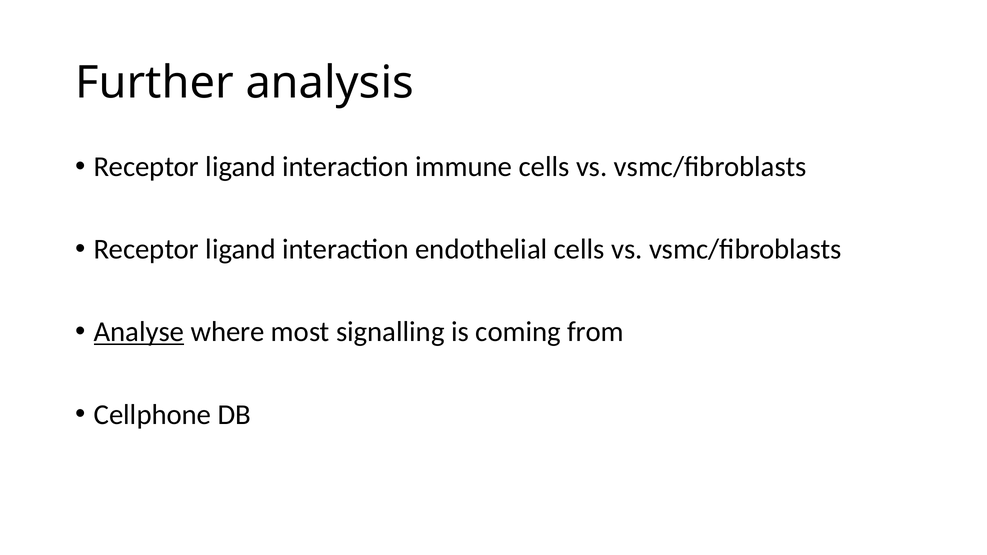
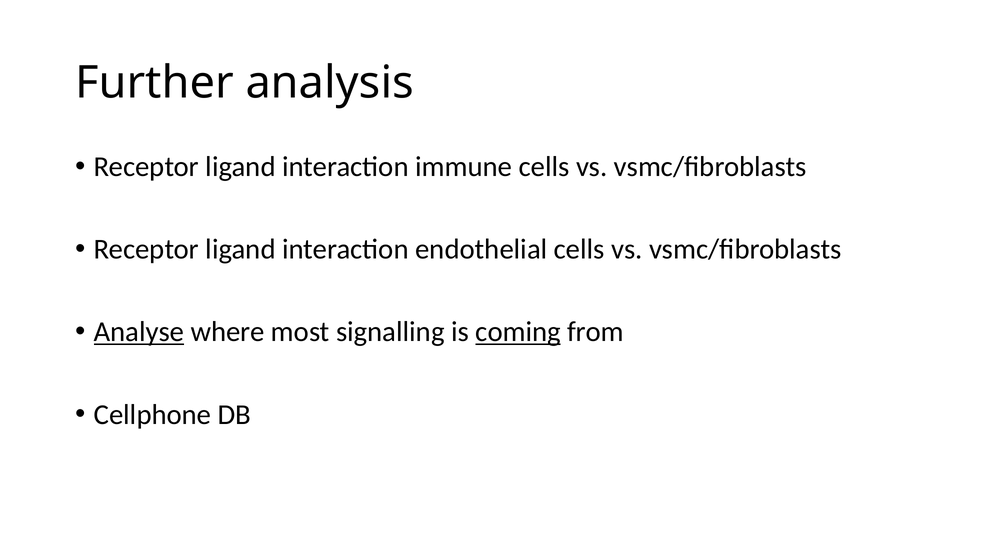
coming underline: none -> present
